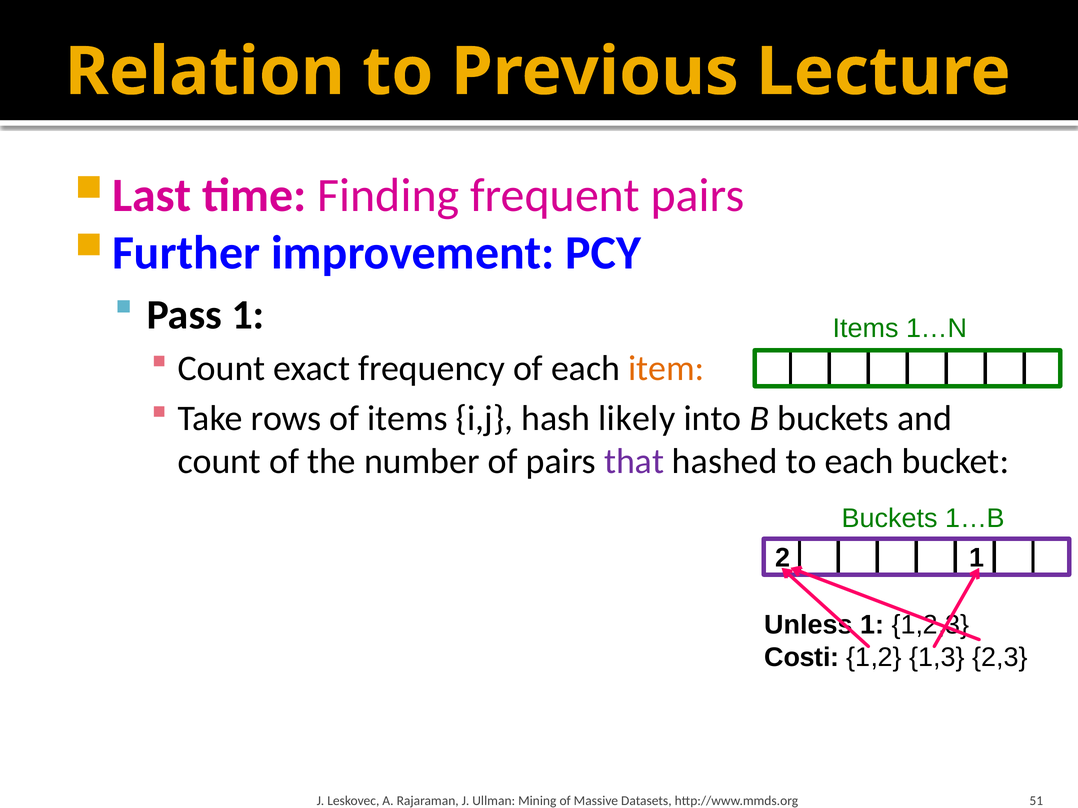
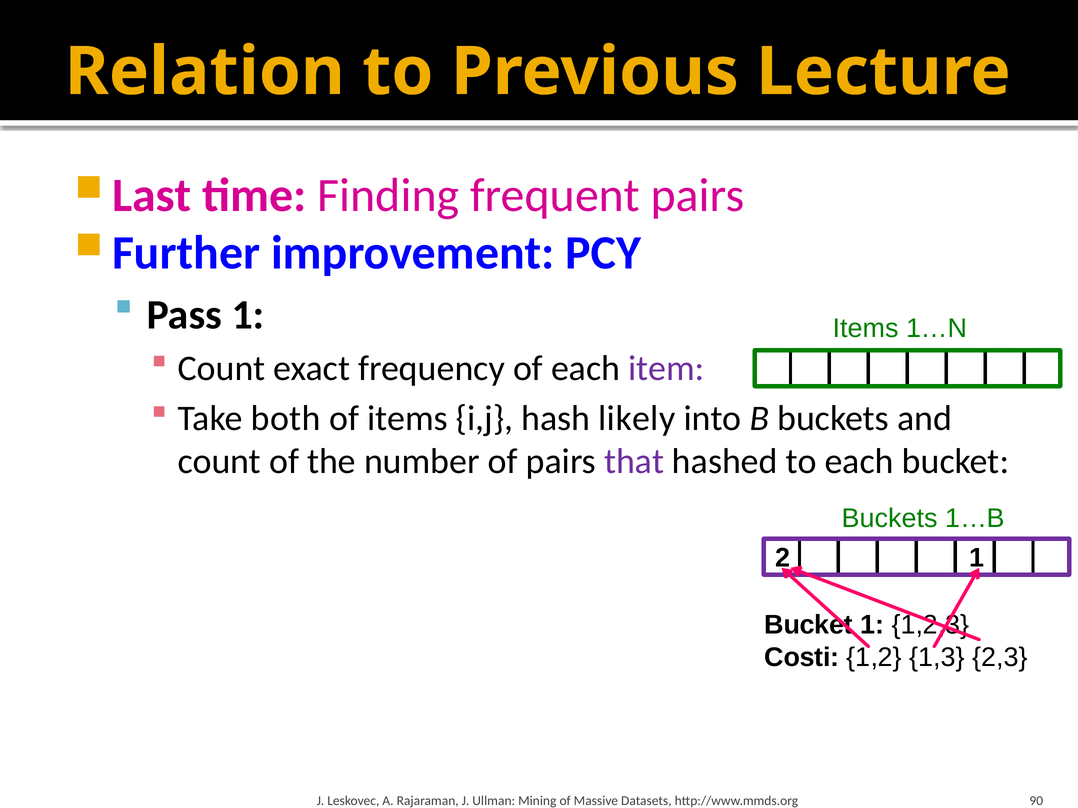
item colour: orange -> purple
rows: rows -> both
Unless at (809, 625): Unless -> Bucket
51: 51 -> 90
